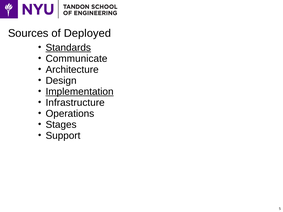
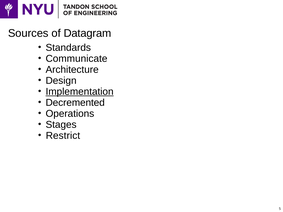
Deployed: Deployed -> Datagram
Standards underline: present -> none
Infrastructure: Infrastructure -> Decremented
Support: Support -> Restrict
